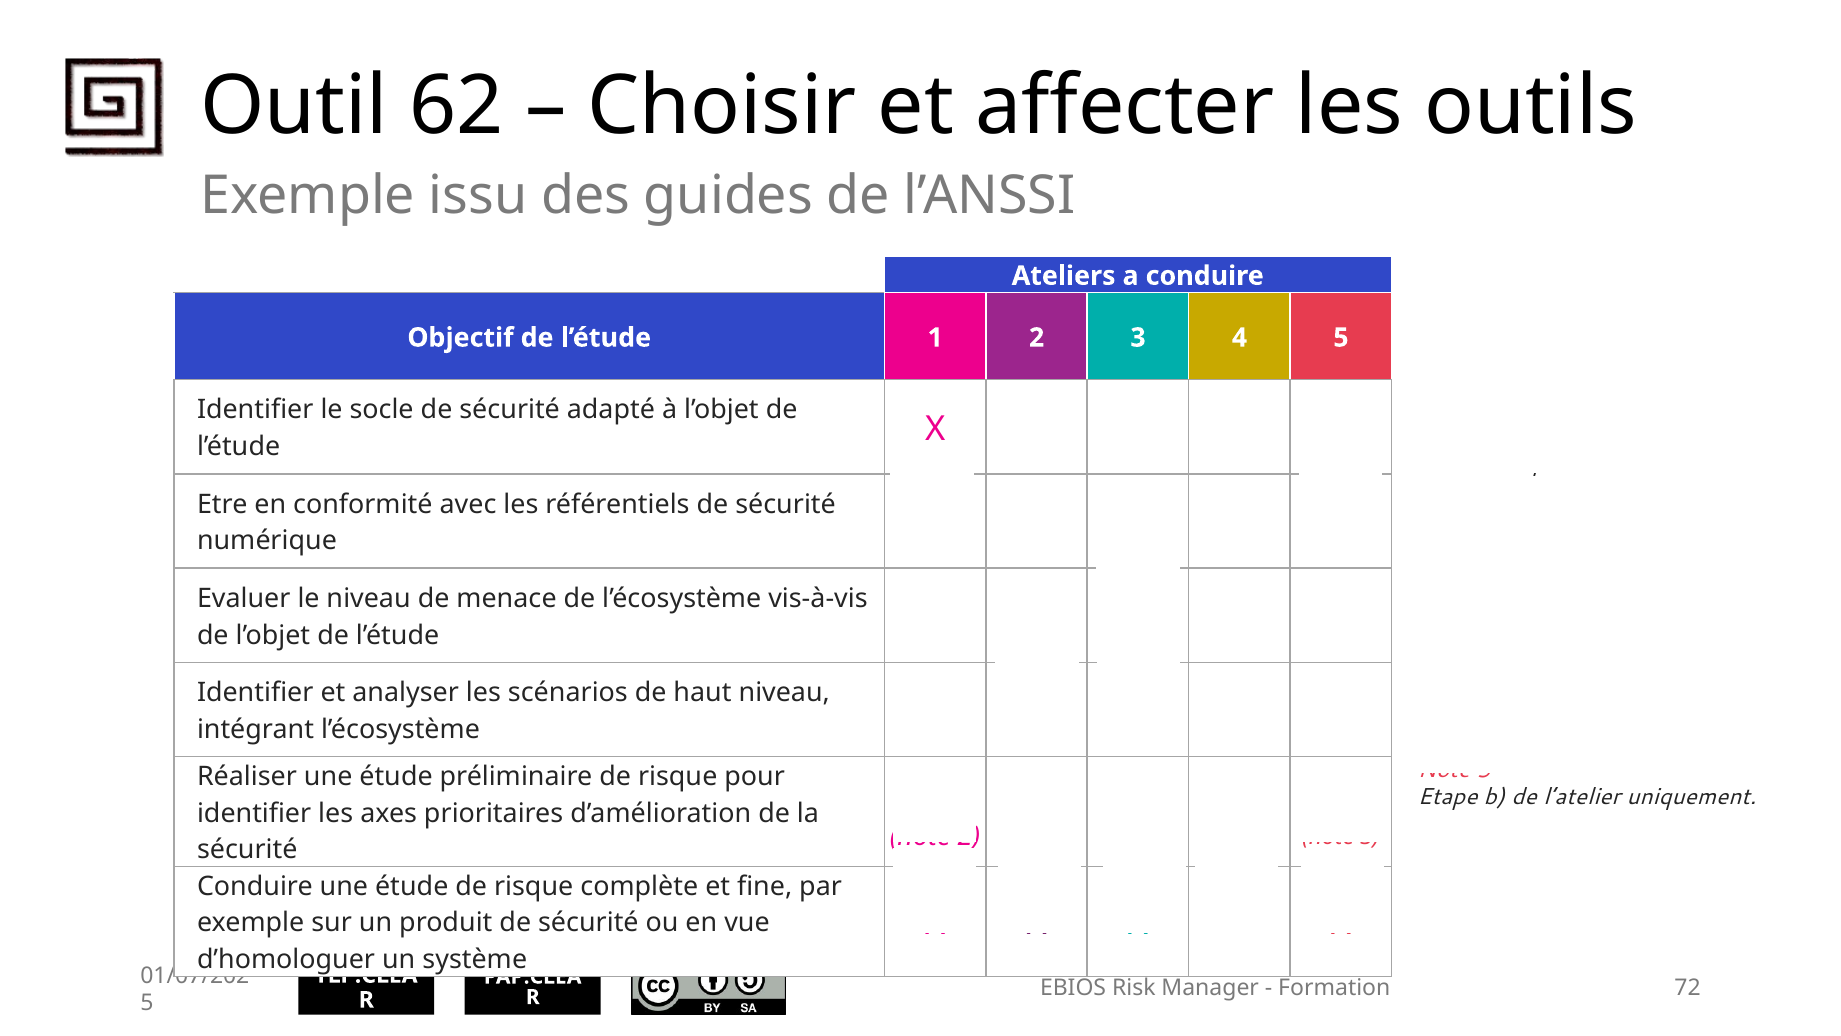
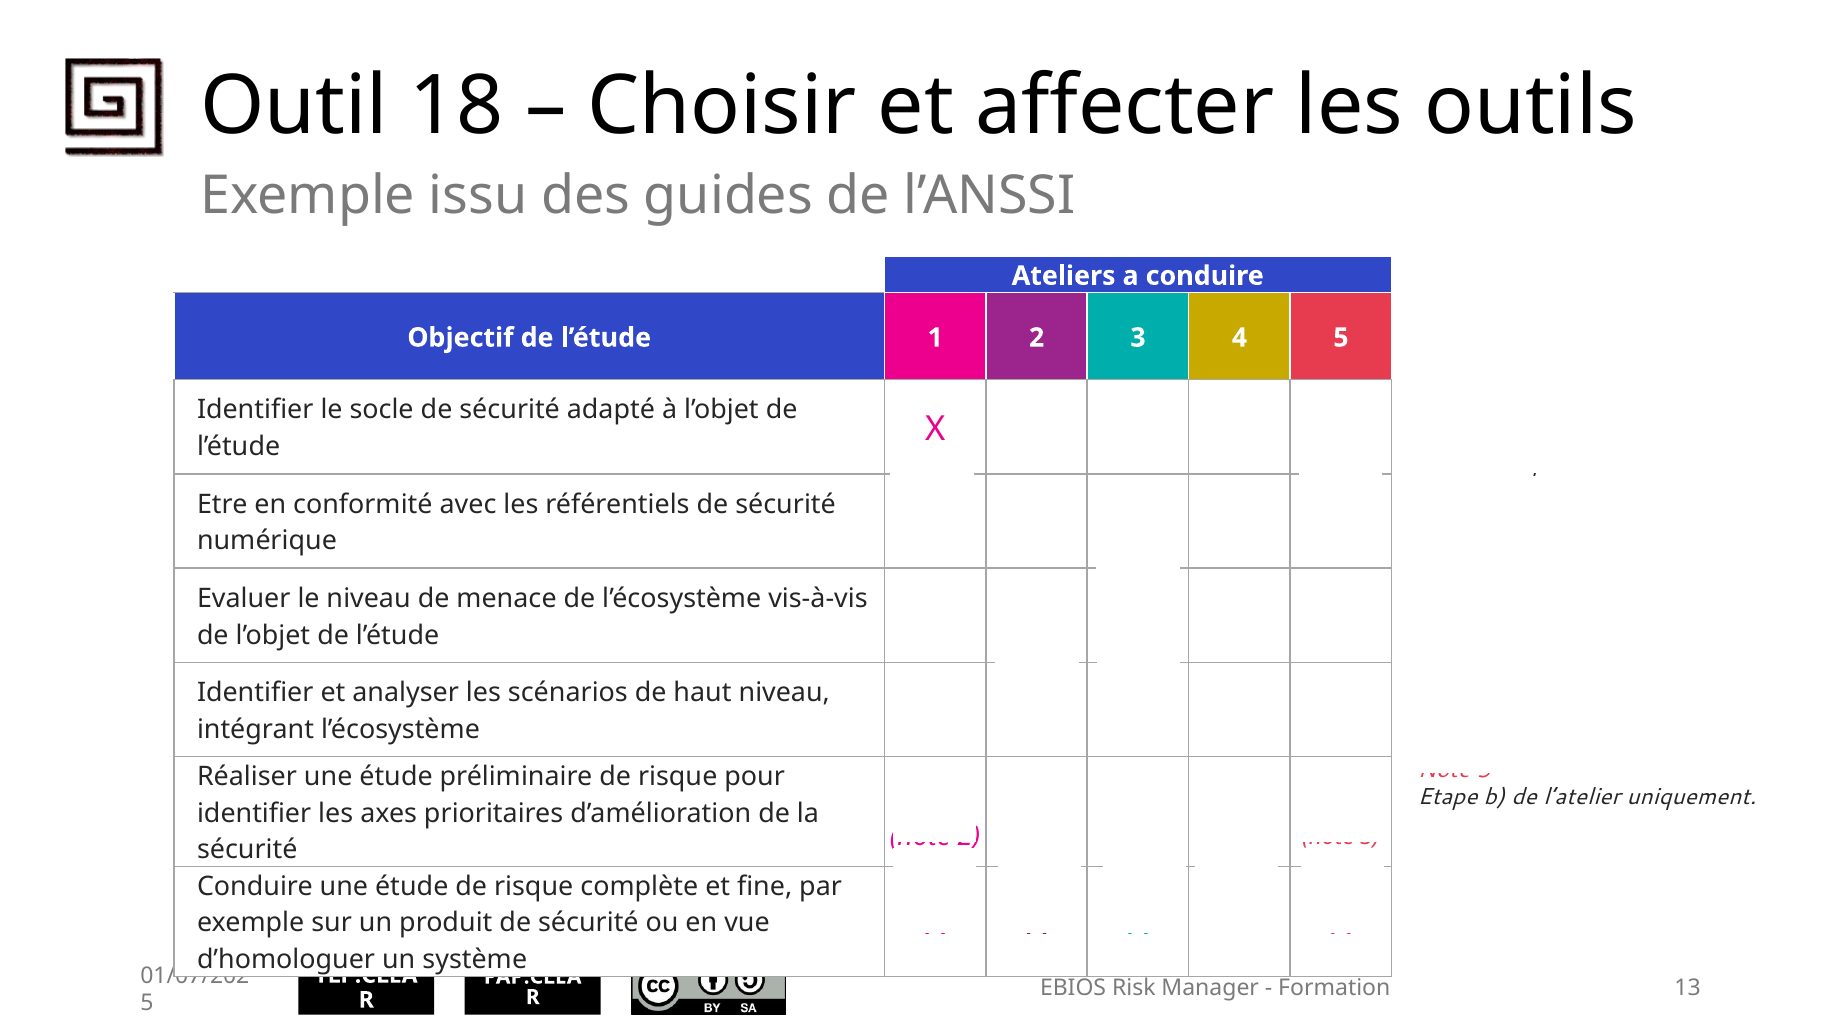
62: 62 -> 18
72: 72 -> 13
